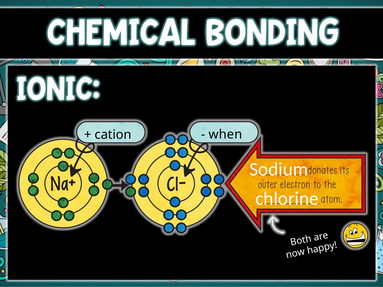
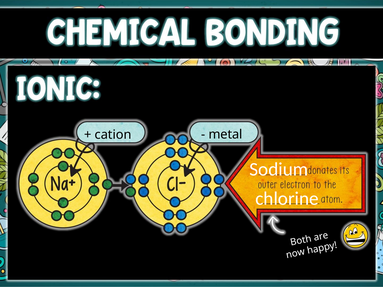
when: when -> metal
